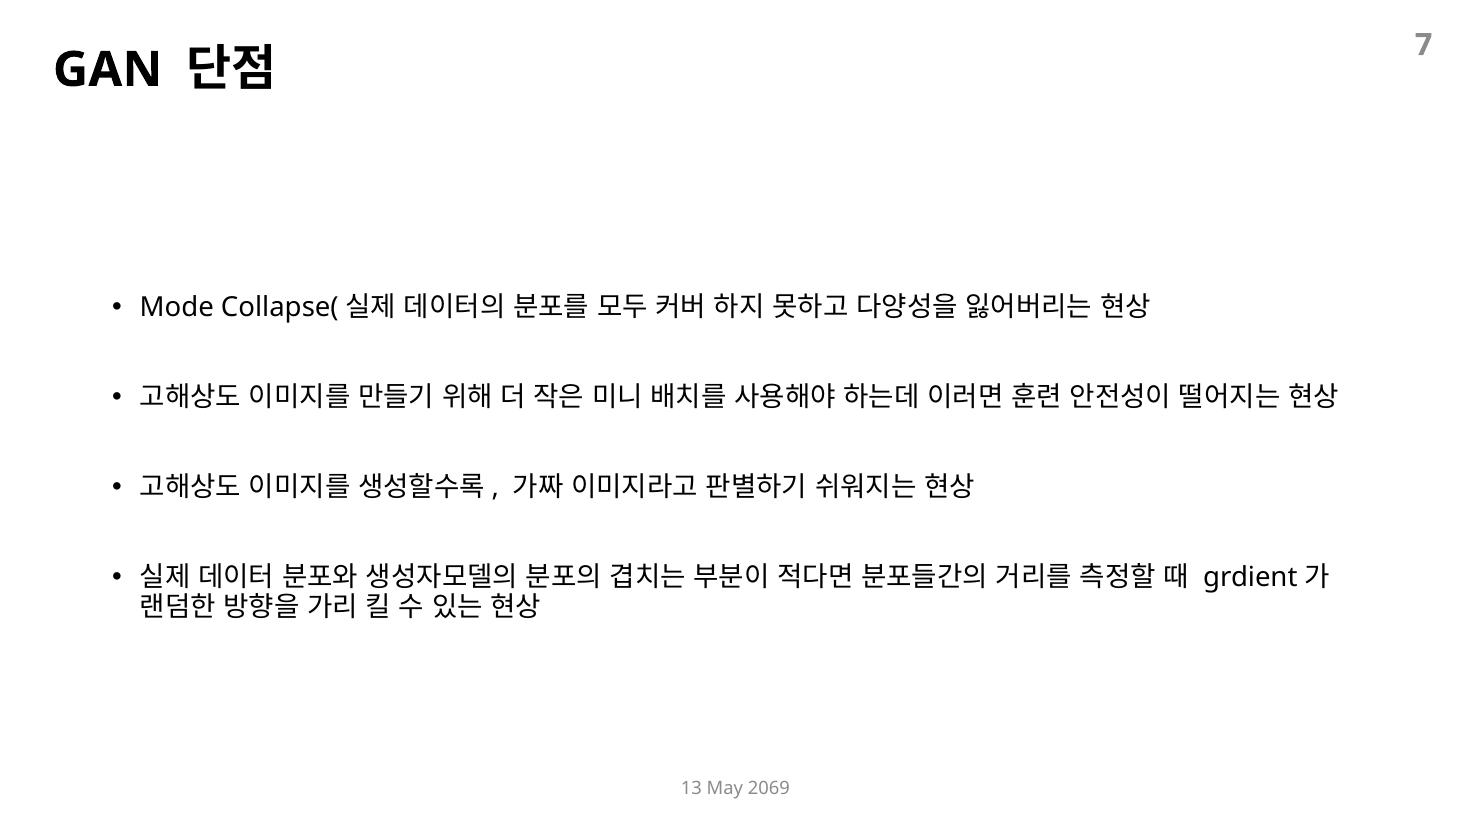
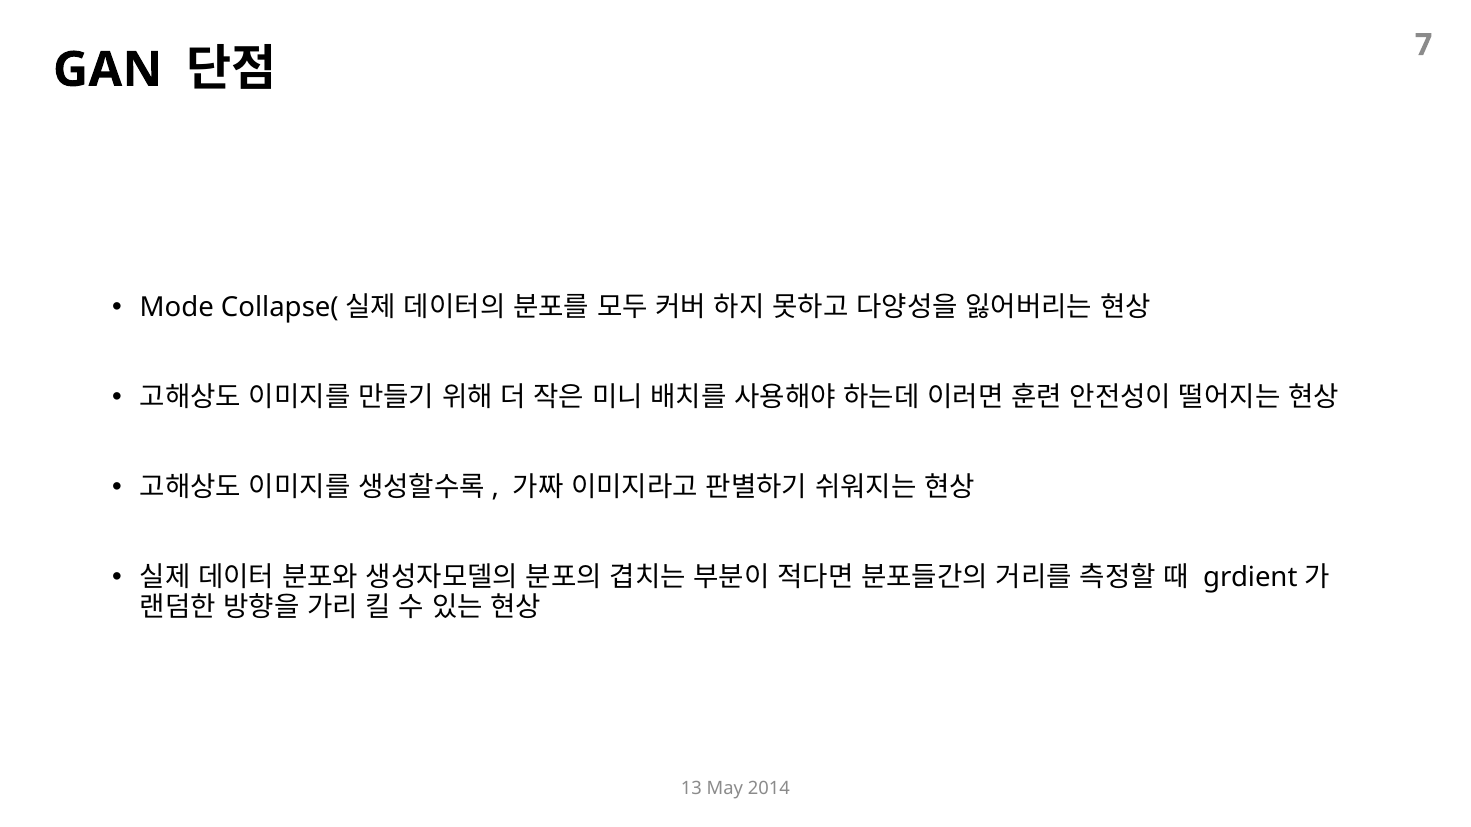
2069: 2069 -> 2014
